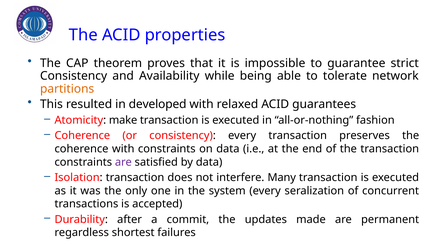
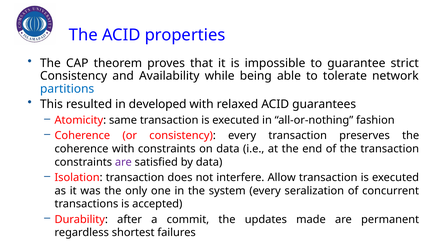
partitions colour: orange -> blue
make: make -> same
Many: Many -> Allow
